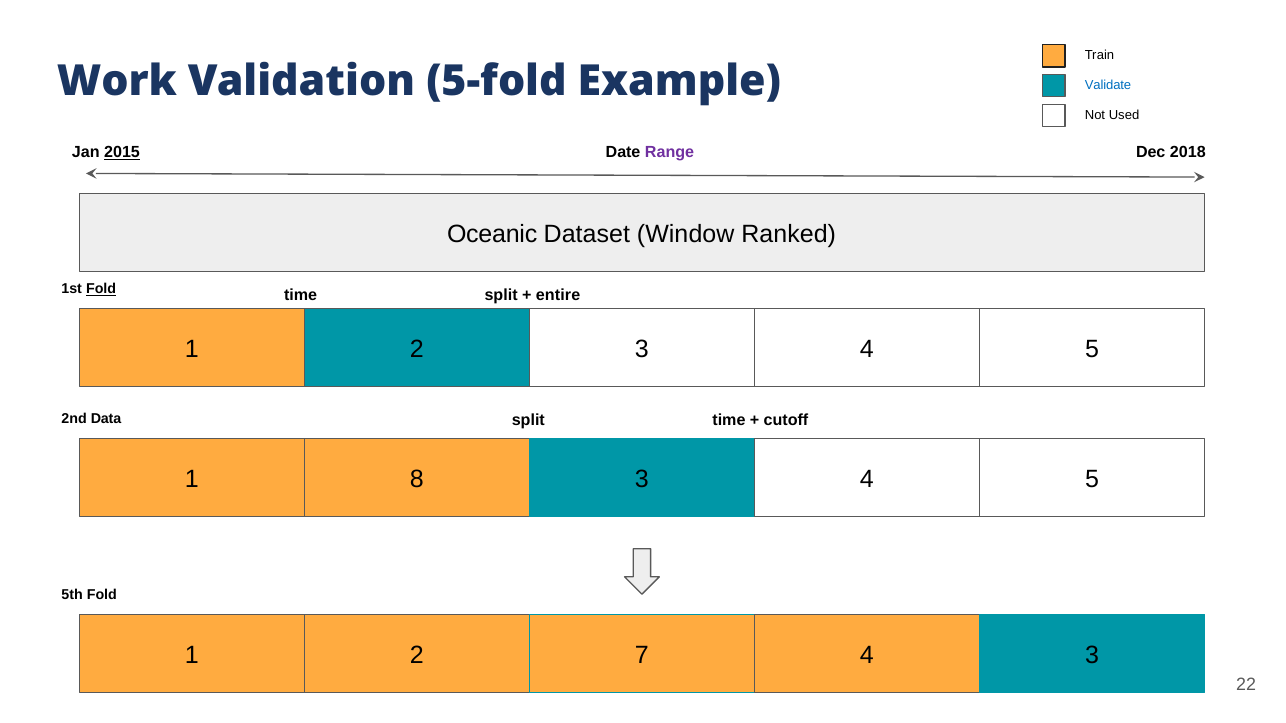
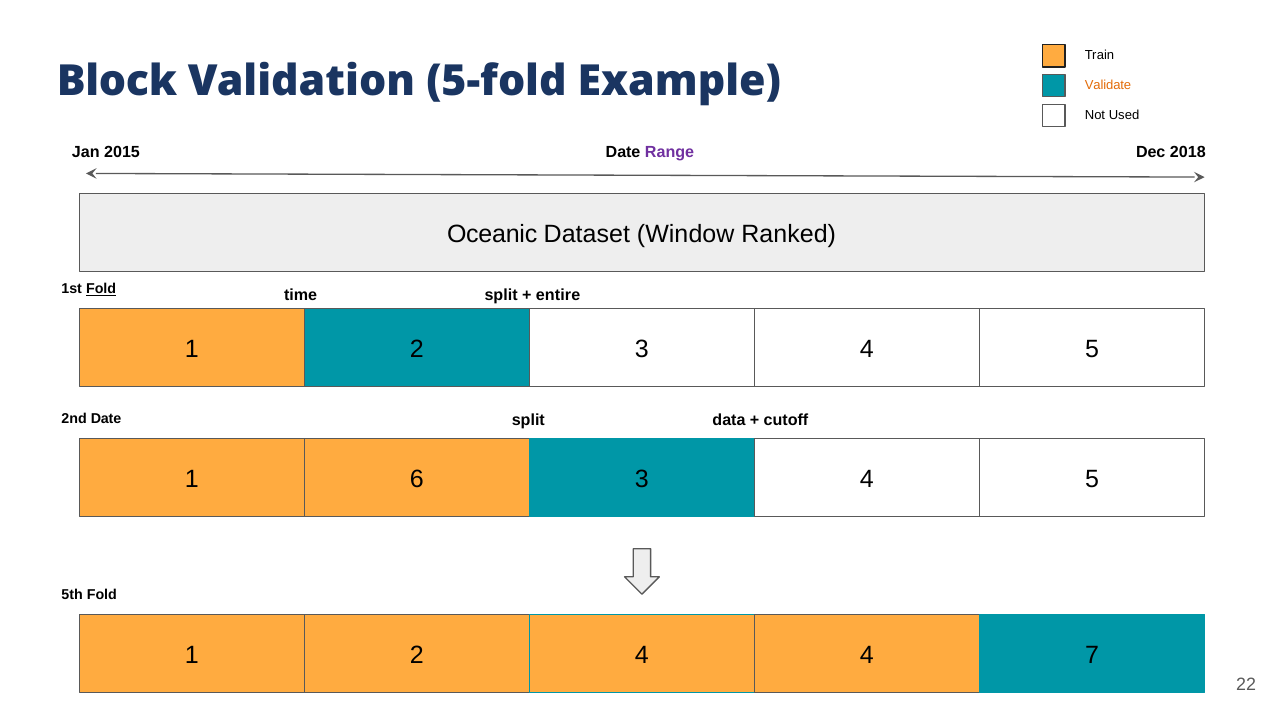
Work: Work -> Block
Validate colour: blue -> orange
2015 underline: present -> none
2nd Data: Data -> Date
split time: time -> data
8: 8 -> 6
2 7: 7 -> 4
4 3: 3 -> 7
